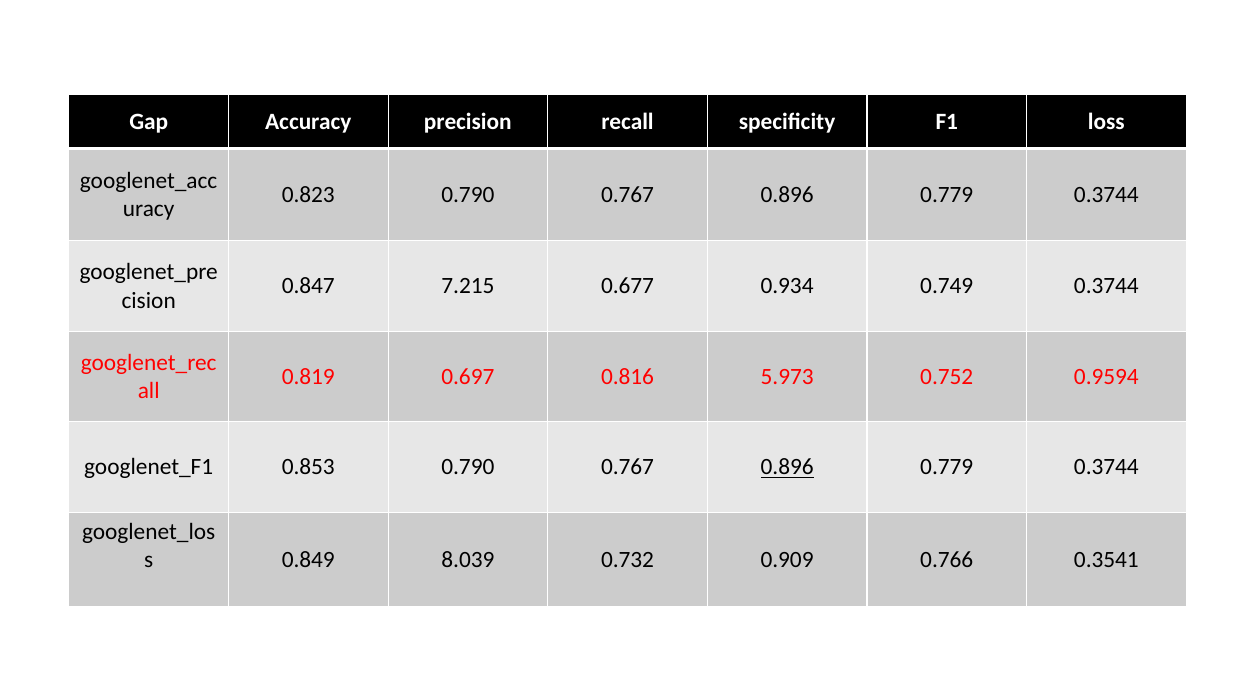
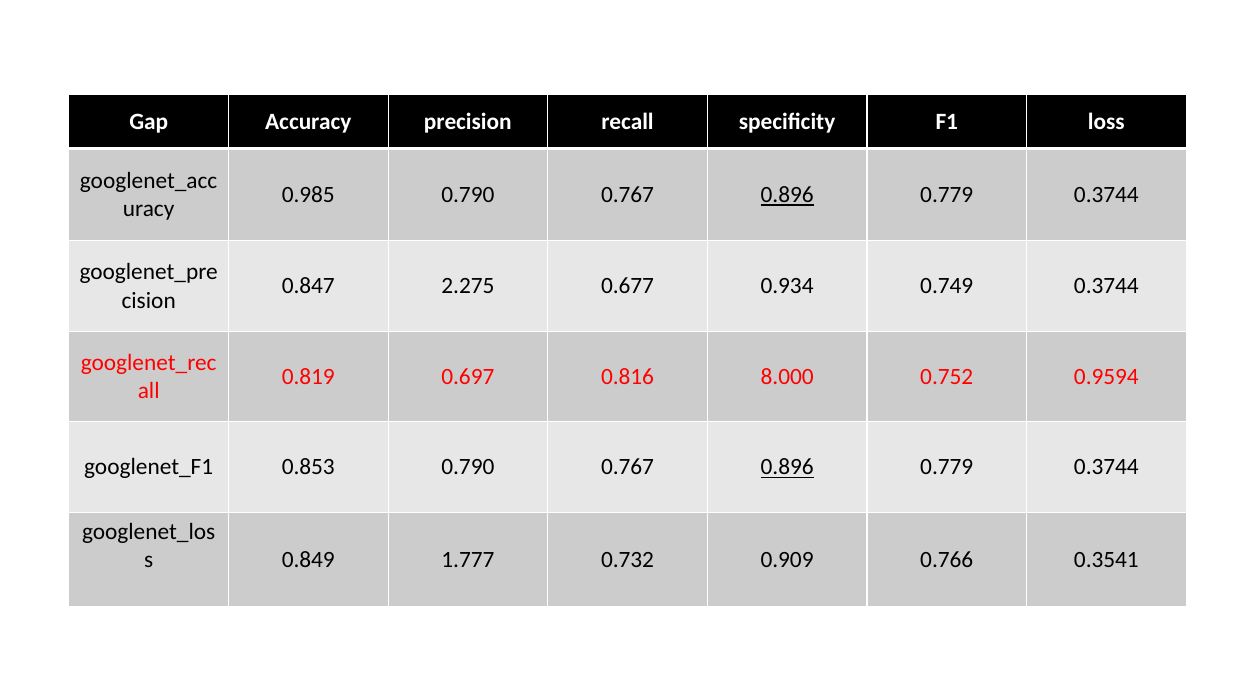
0.823: 0.823 -> 0.985
0.896 at (787, 195) underline: none -> present
7.215: 7.215 -> 2.275
5.973: 5.973 -> 8.000
8.039: 8.039 -> 1.777
